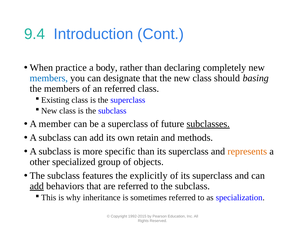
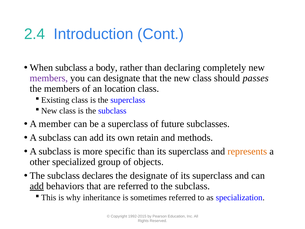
9.4: 9.4 -> 2.4
When practice: practice -> subclass
members at (49, 78) colour: blue -> purple
basing: basing -> passes
an referred: referred -> location
subclasses underline: present -> none
features: features -> declares
the explicitly: explicitly -> designate
